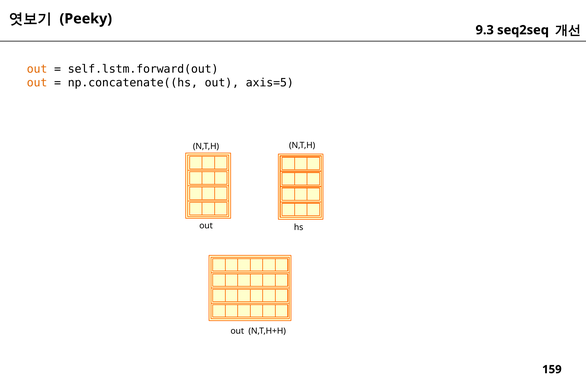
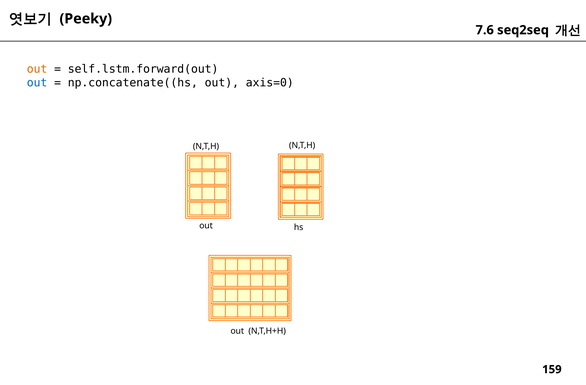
9.3: 9.3 -> 7.6
out at (37, 83) colour: orange -> blue
axis=5: axis=5 -> axis=0
